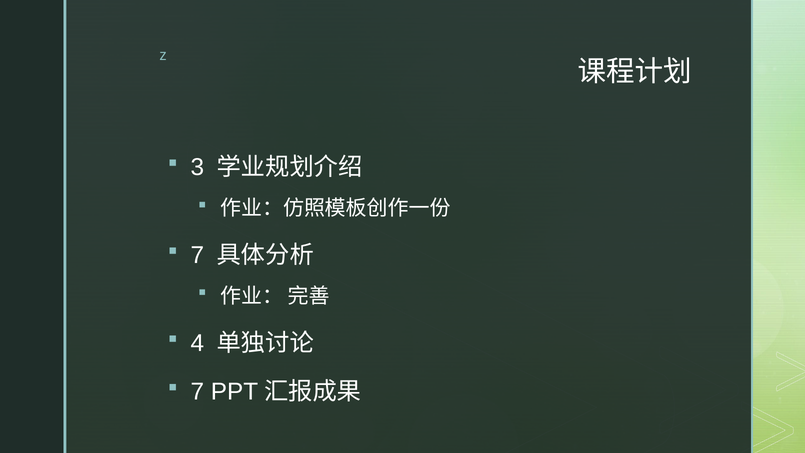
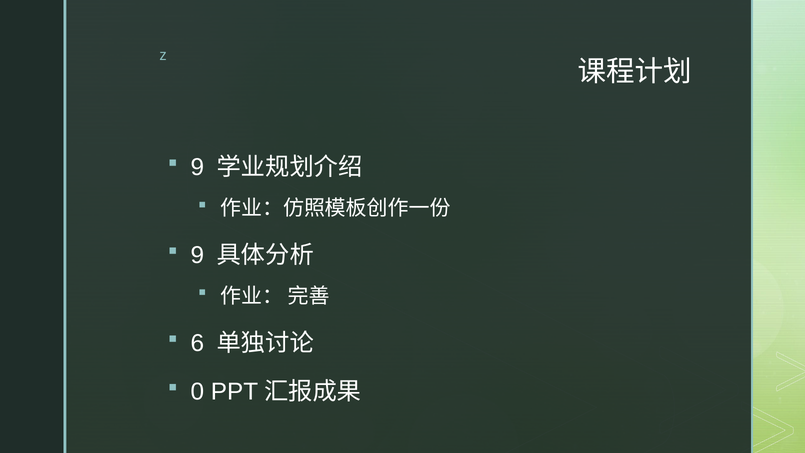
3 at (197, 167): 3 -> 9
7 at (197, 255): 7 -> 9
4: 4 -> 6
7 at (197, 391): 7 -> 0
